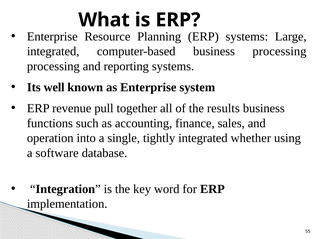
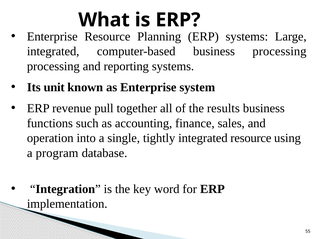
well: well -> unit
integrated whether: whether -> resource
software: software -> program
